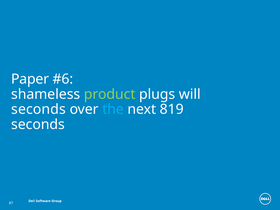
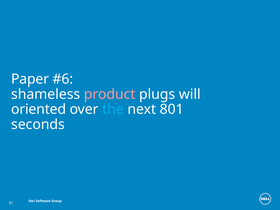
product colour: light green -> pink
seconds at (38, 109): seconds -> oriented
819: 819 -> 801
